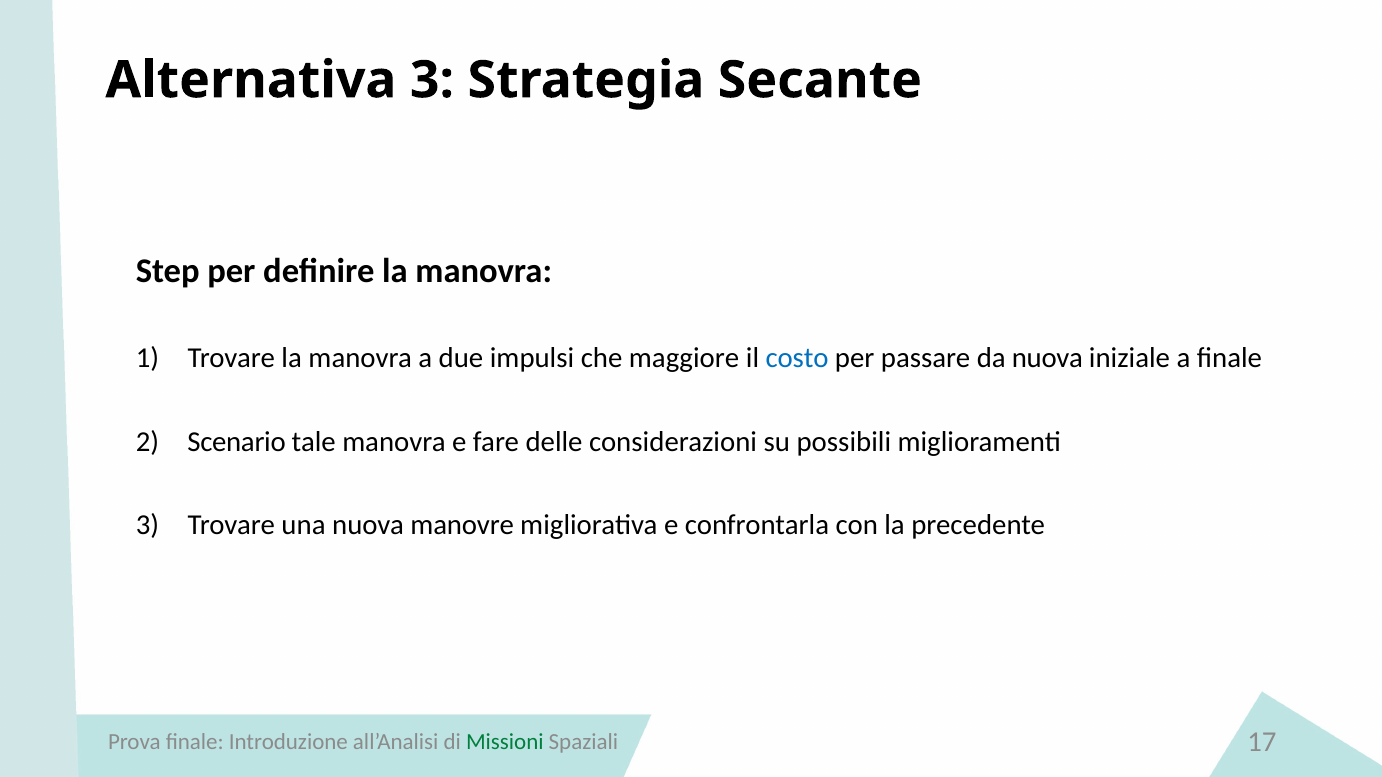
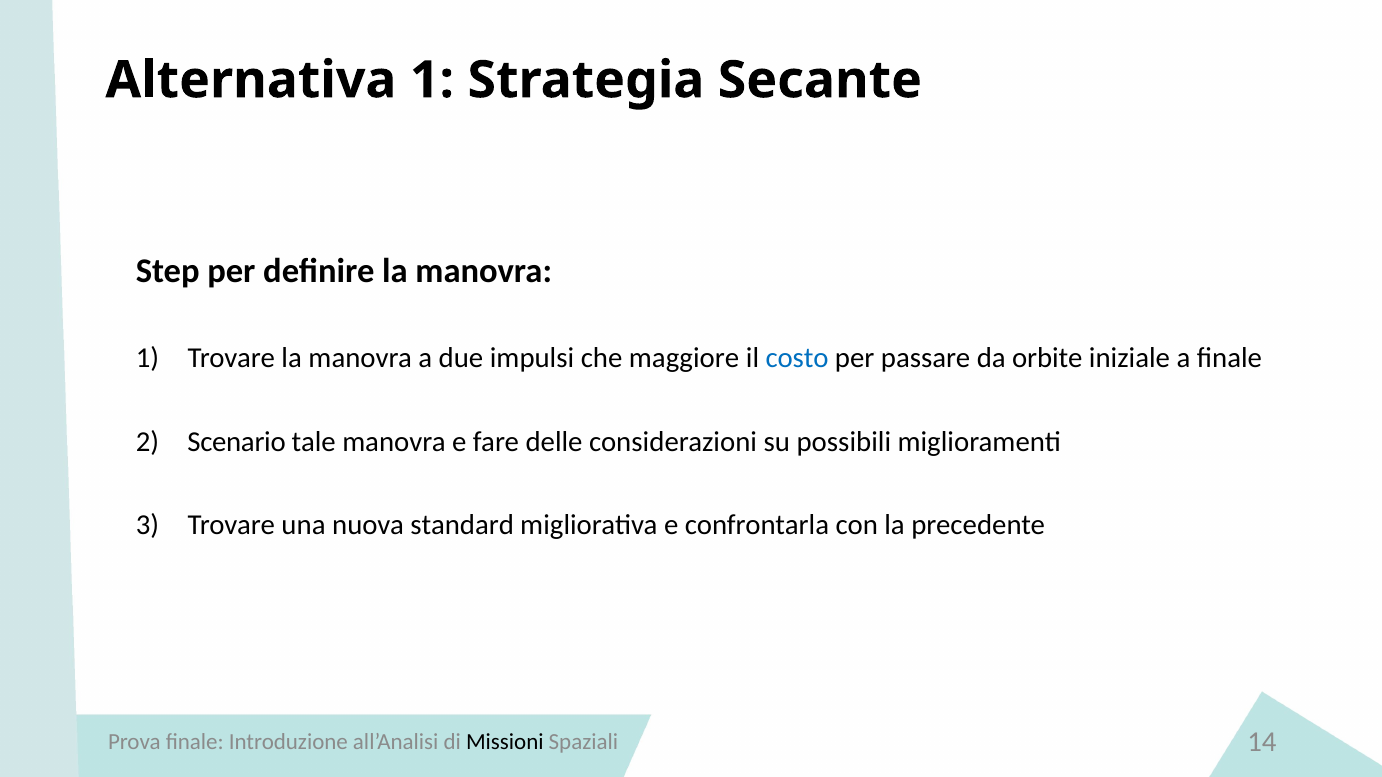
Alternativa 3: 3 -> 1
da nuova: nuova -> orbite
manovre: manovre -> standard
Missioni colour: green -> black
17: 17 -> 14
